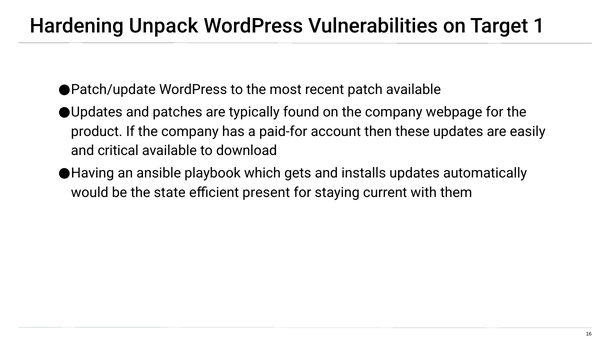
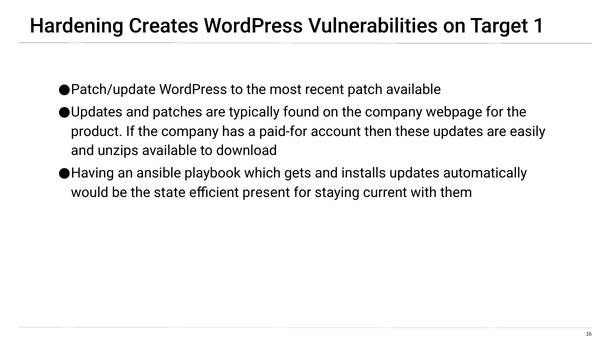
Unpack: Unpack -> Creates
critical: critical -> unzips
